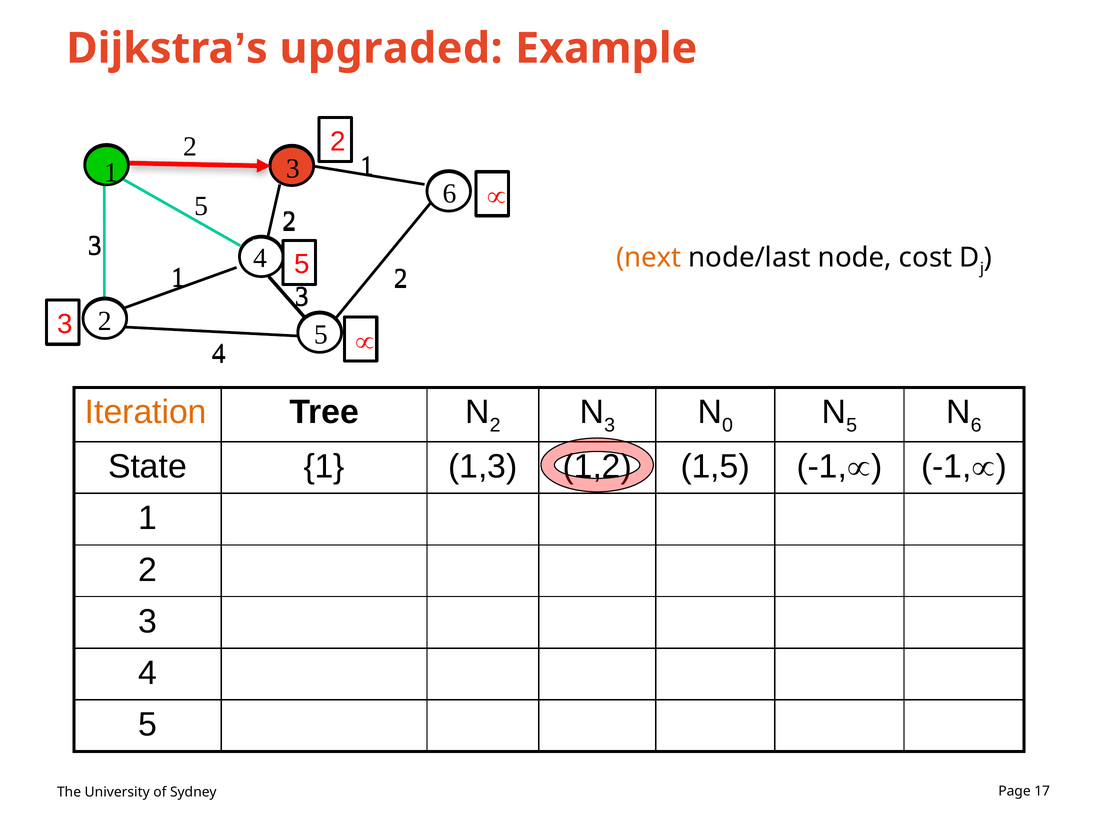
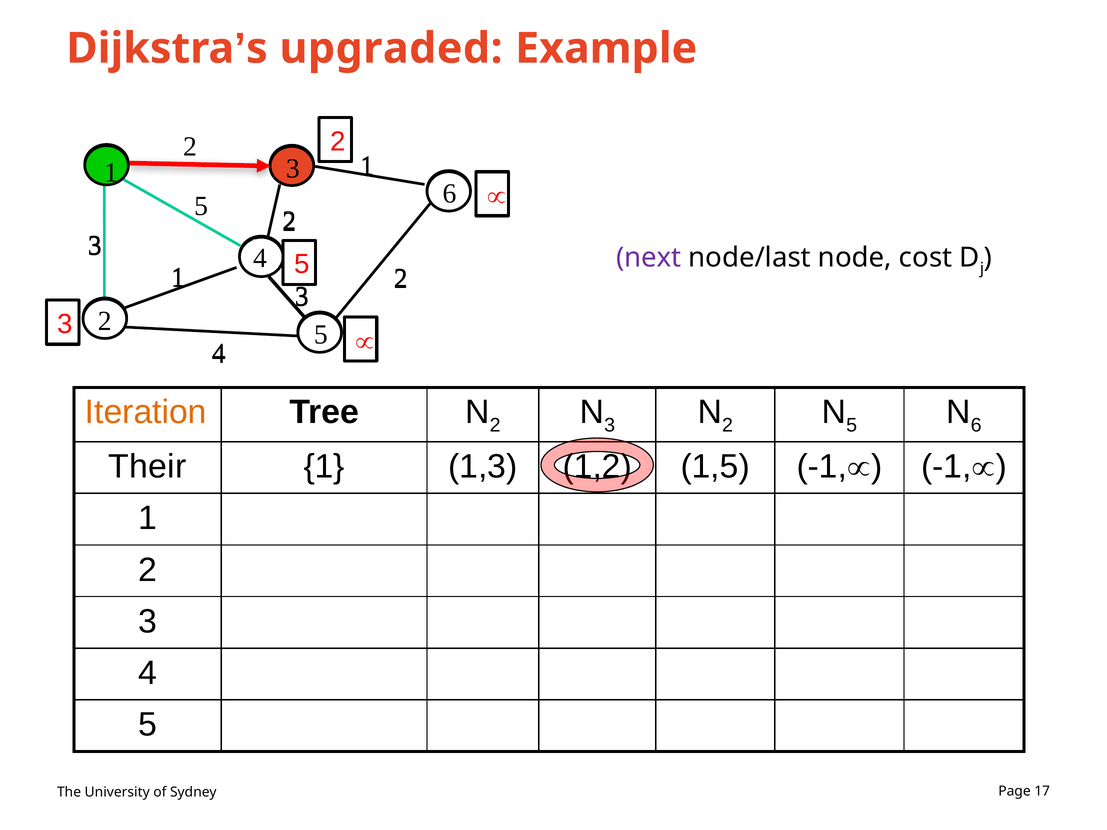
next colour: orange -> purple
0 at (728, 426): 0 -> 2
State: State -> Their
